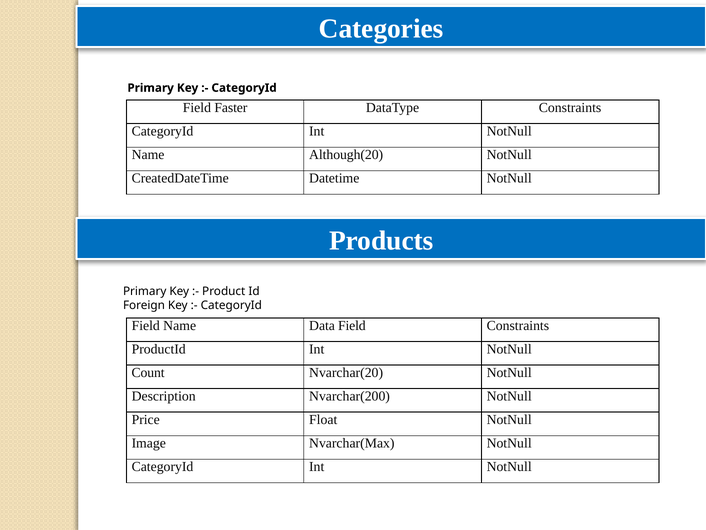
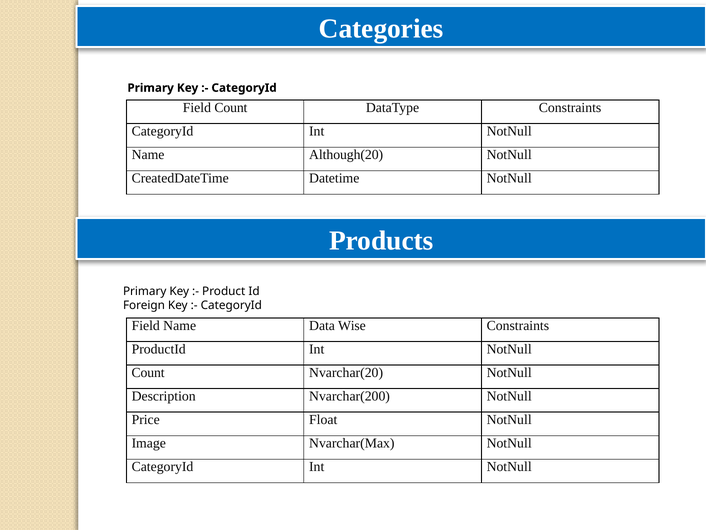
Field Faster: Faster -> Count
Data Field: Field -> Wise
